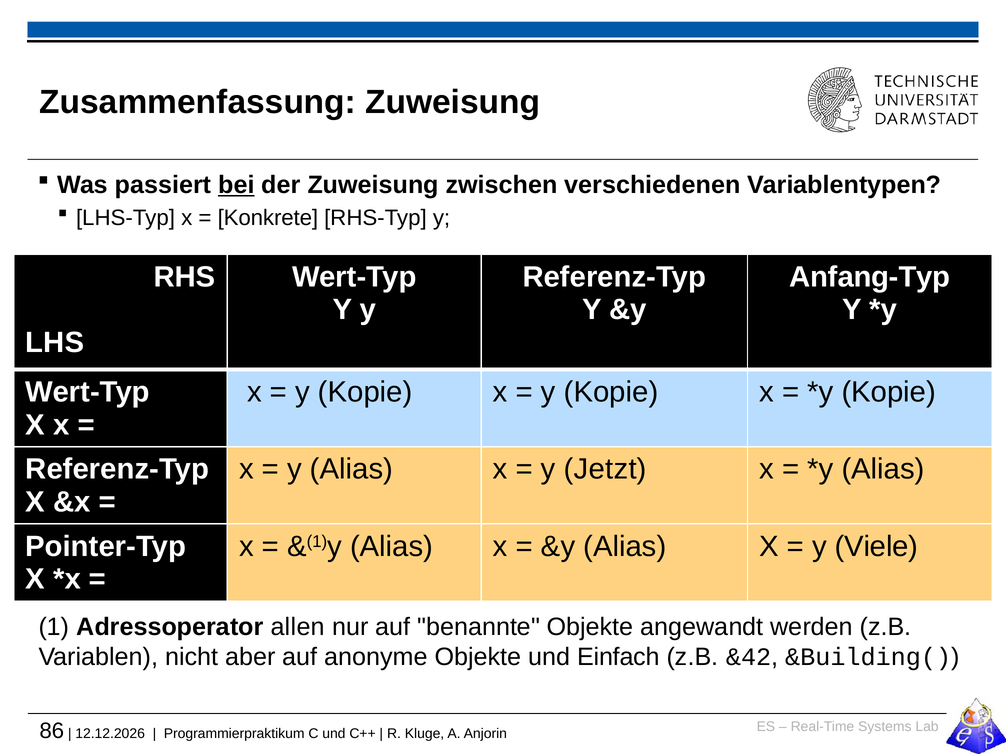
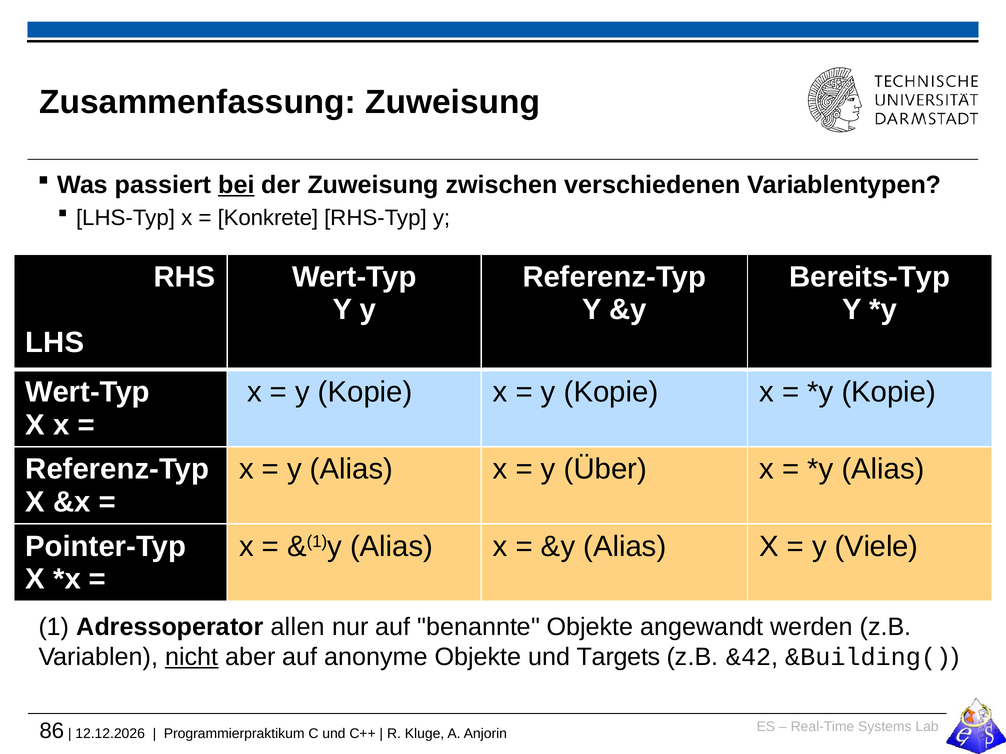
Anfang-Typ: Anfang-Typ -> Bereits-Typ
Jetzt: Jetzt -> Über
nicht underline: none -> present
Einfach: Einfach -> Targets
